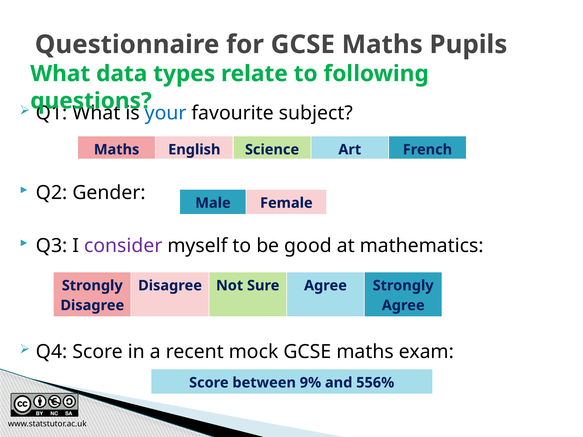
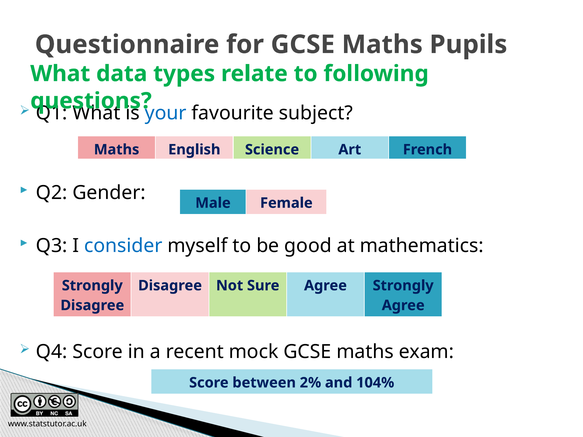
consider colour: purple -> blue
9%: 9% -> 2%
556%: 556% -> 104%
